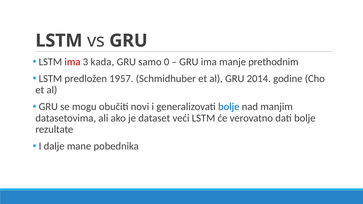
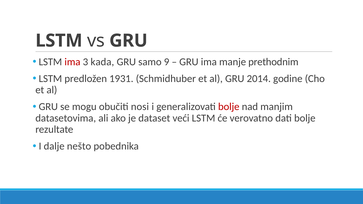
0: 0 -> 9
1957: 1957 -> 1931
novi: novi -> nosi
bolje at (229, 107) colour: blue -> red
mane: mane -> nešto
